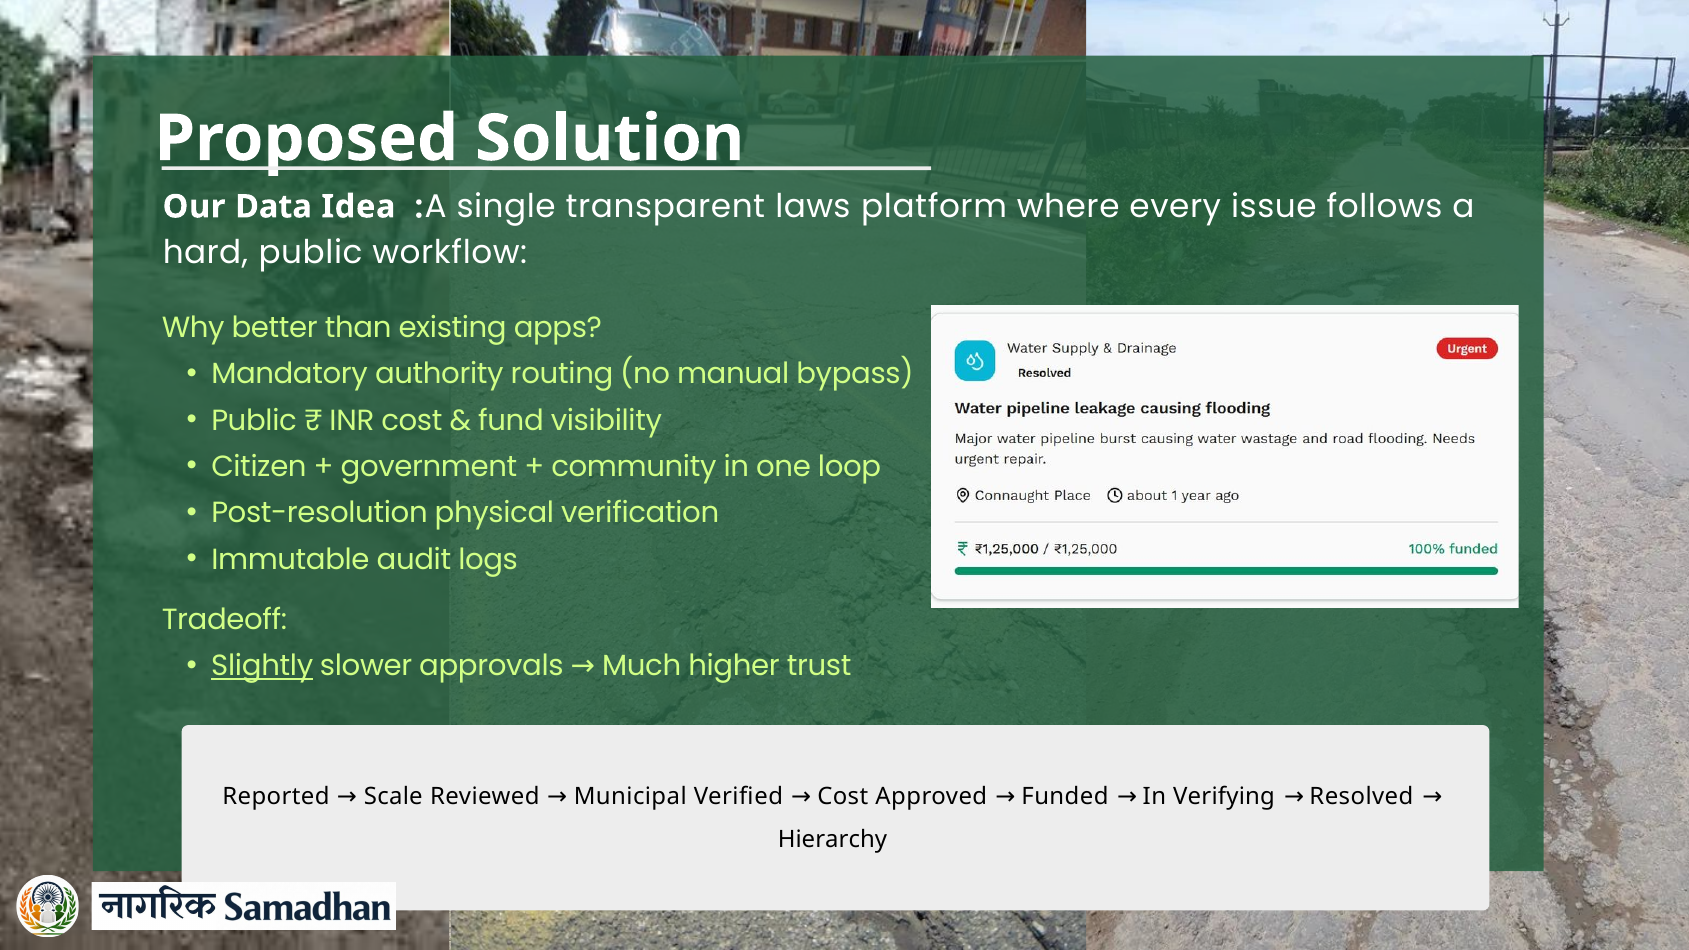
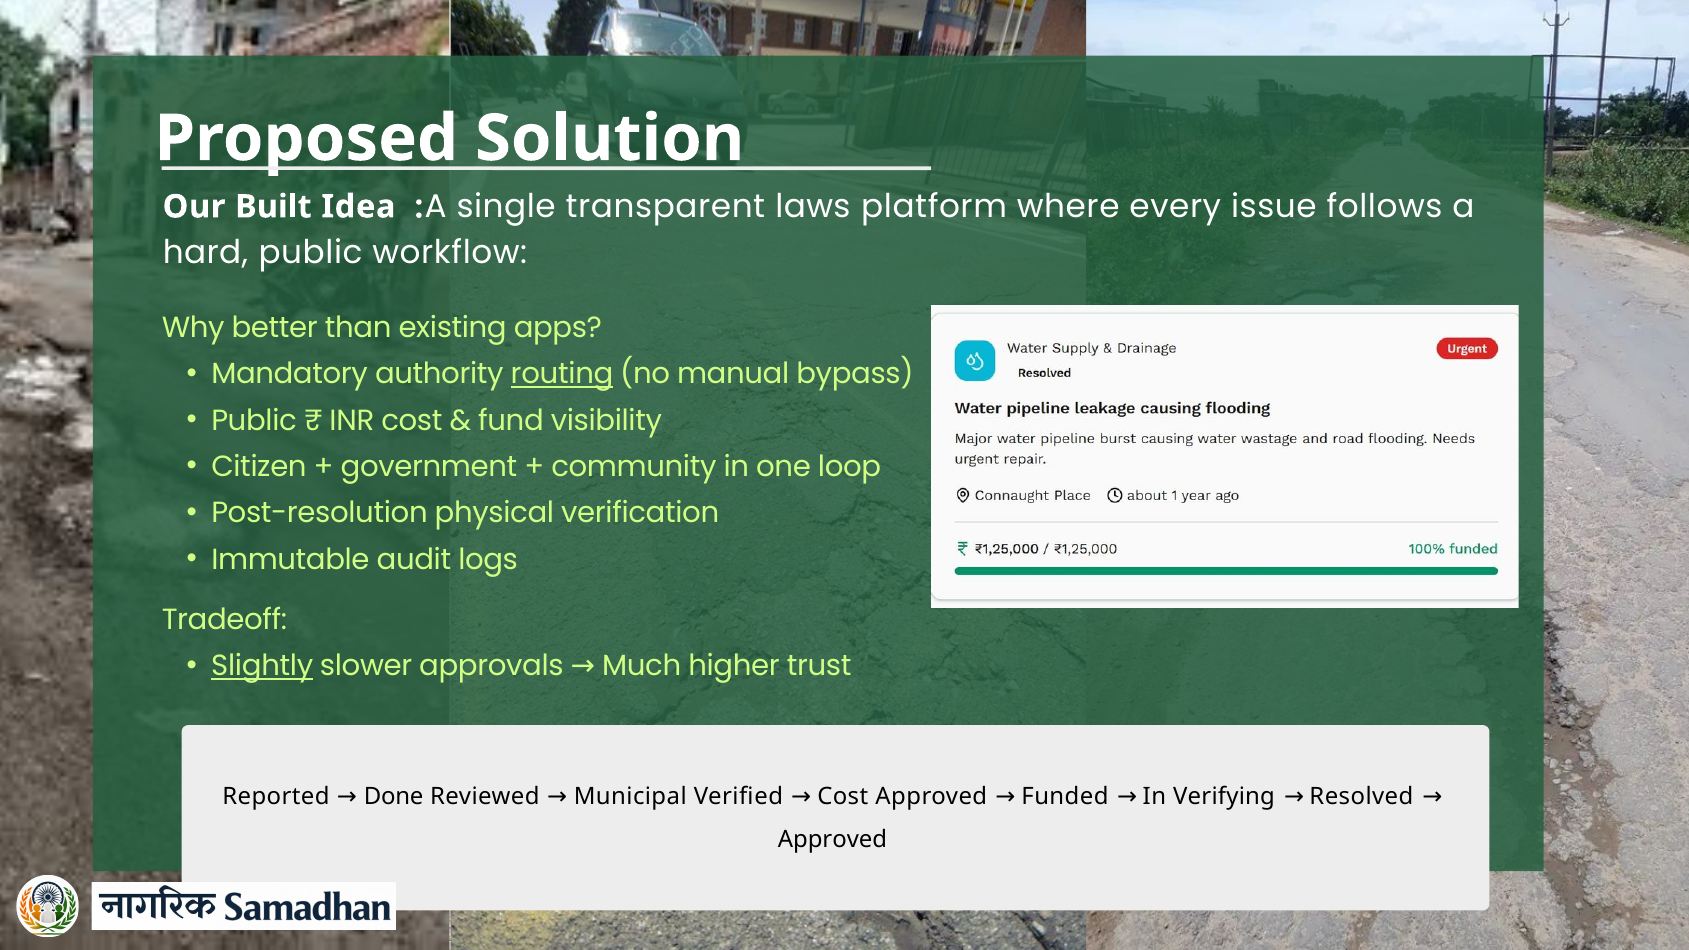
Data: Data -> Built
routing underline: none -> present
Scale: Scale -> Done
Hierarchy at (832, 840): Hierarchy -> Approved
